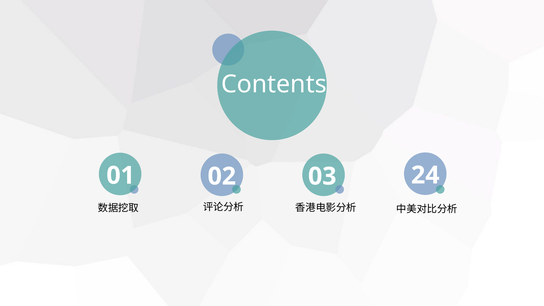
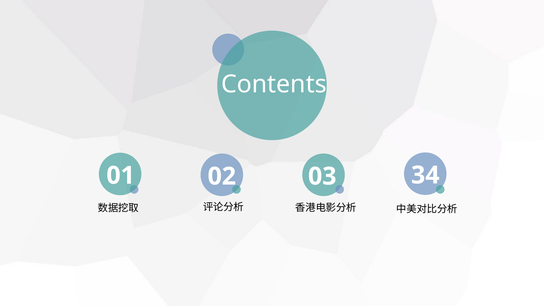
24: 24 -> 34
